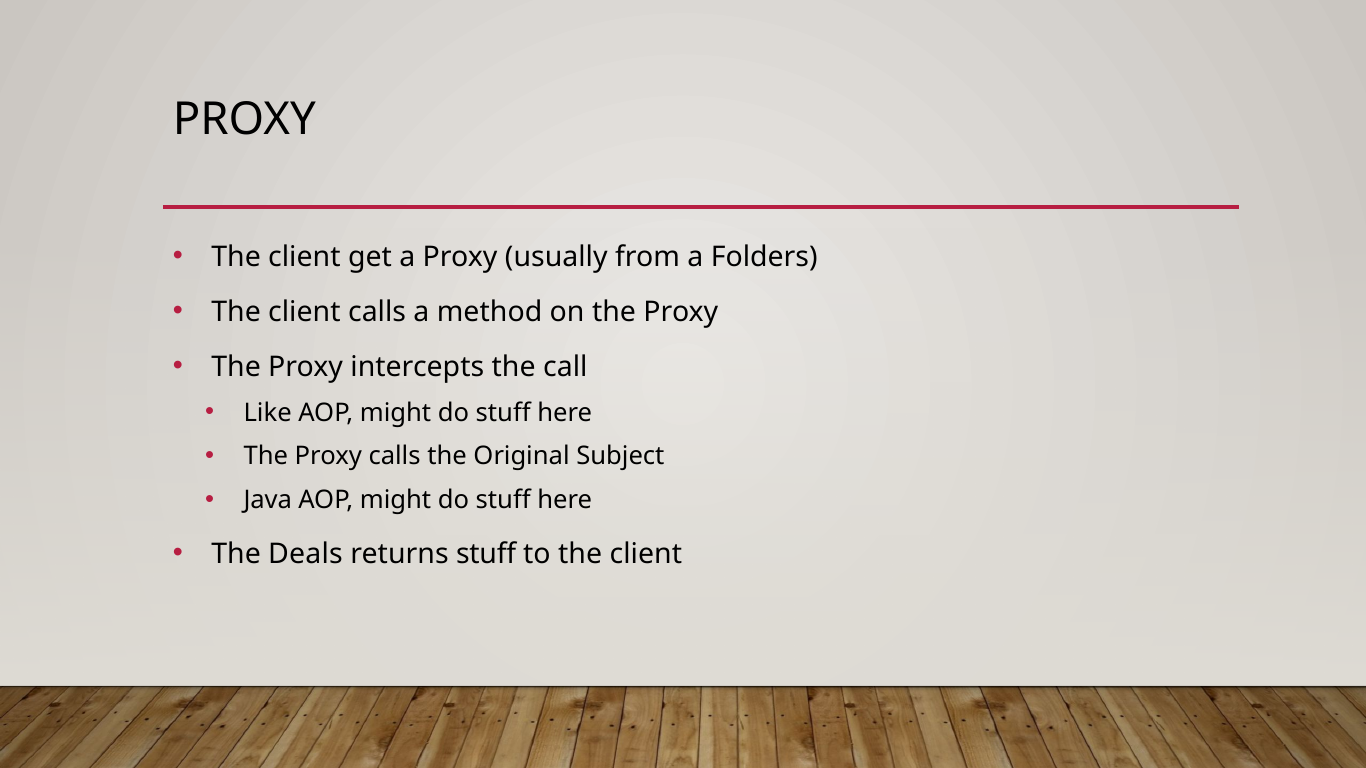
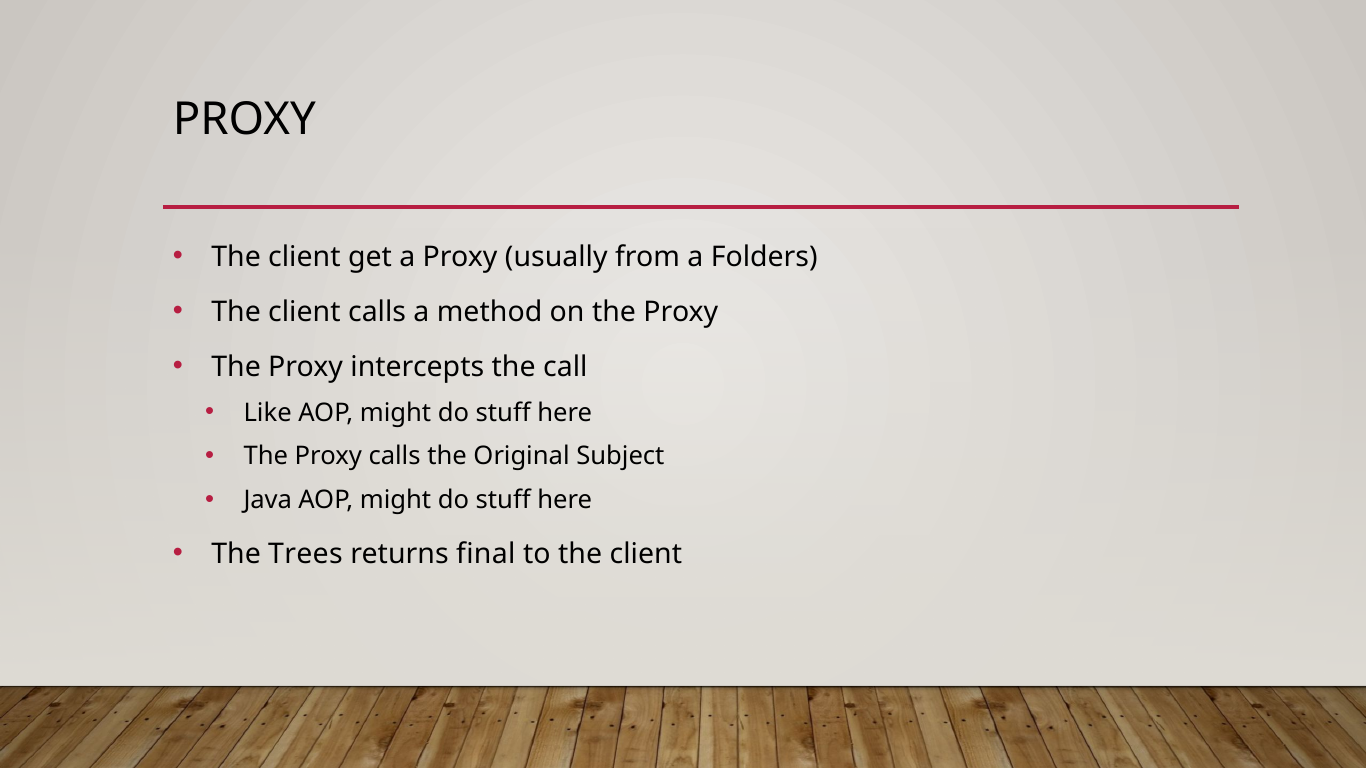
Deals: Deals -> Trees
returns stuff: stuff -> final
